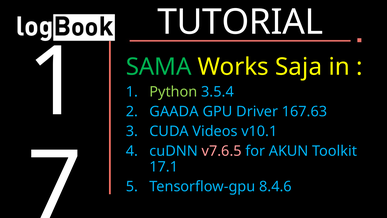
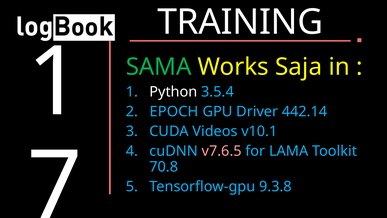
TUTORIAL: TUTORIAL -> TRAINING
Python colour: light green -> white
GAADA: GAADA -> EPOCH
167.63: 167.63 -> 442.14
AKUN: AKUN -> LAMA
17.1: 17.1 -> 70.8
8.4.6: 8.4.6 -> 9.3.8
